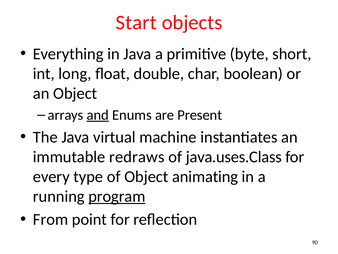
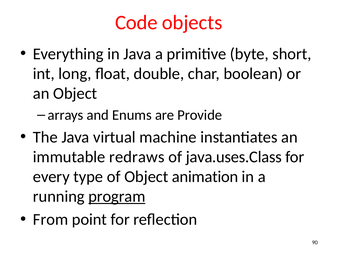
Start: Start -> Code
and underline: present -> none
Present: Present -> Provide
animating: animating -> animation
